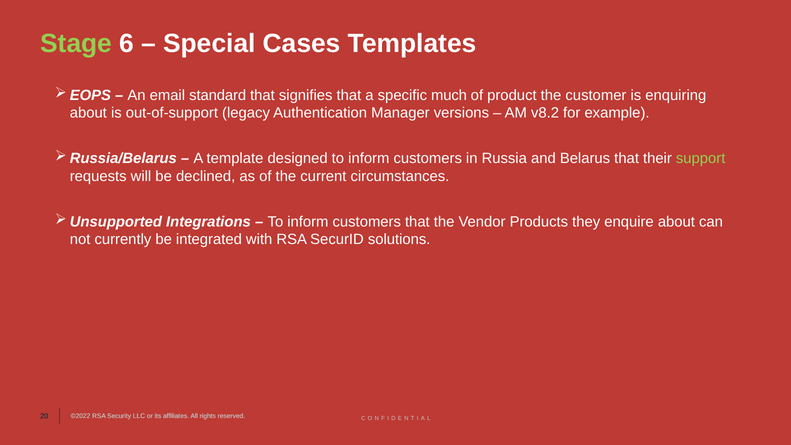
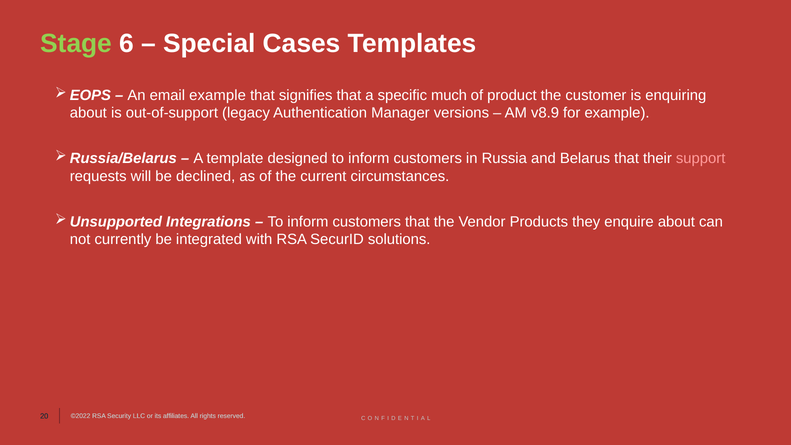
email standard: standard -> example
v8.2: v8.2 -> v8.9
support colour: light green -> pink
